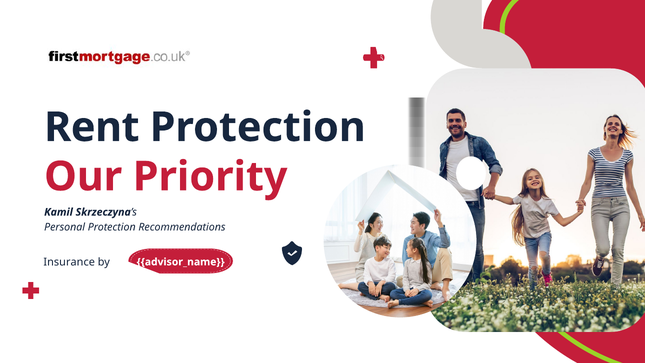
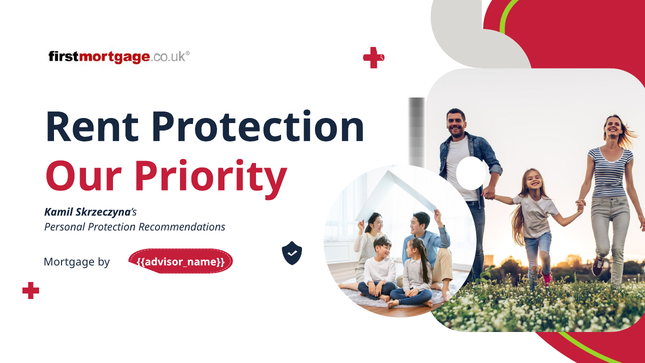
Insurance: Insurance -> Mortgage
